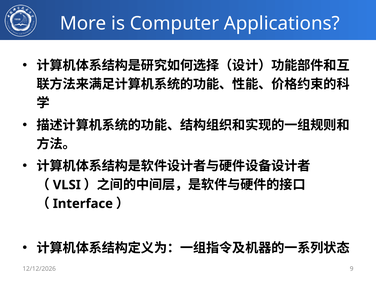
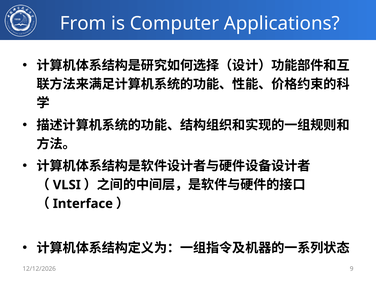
More: More -> From
